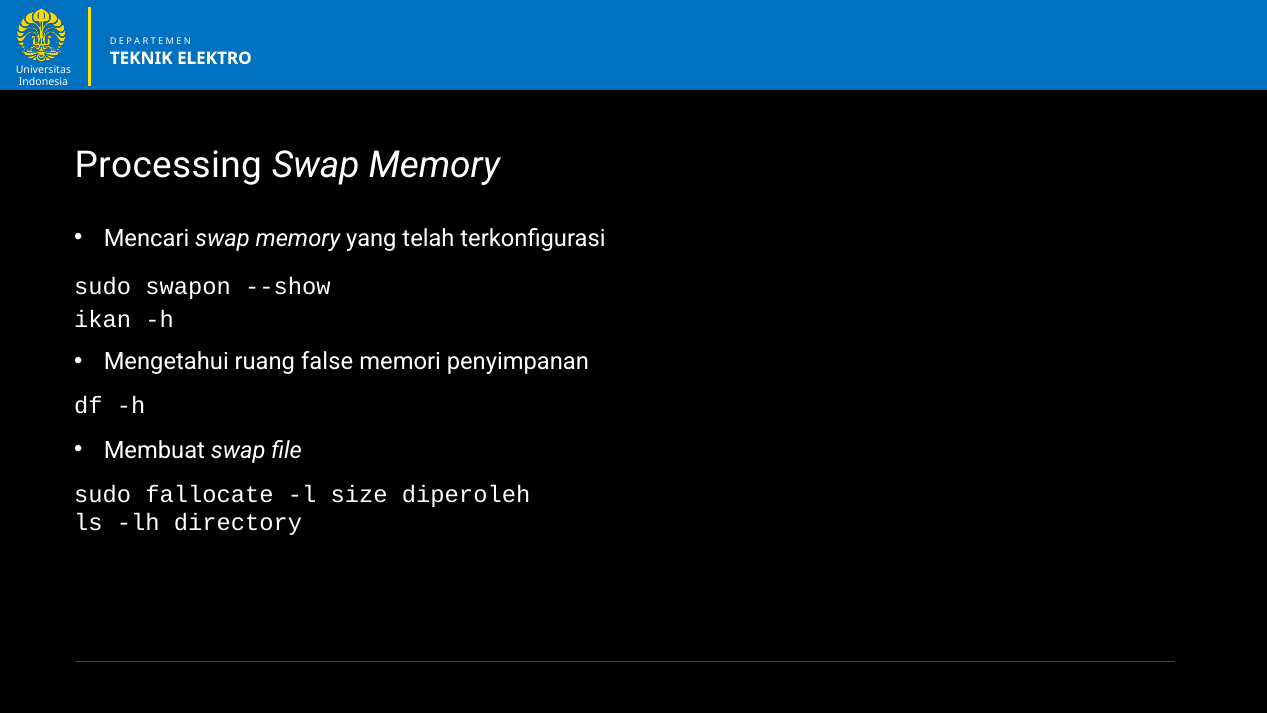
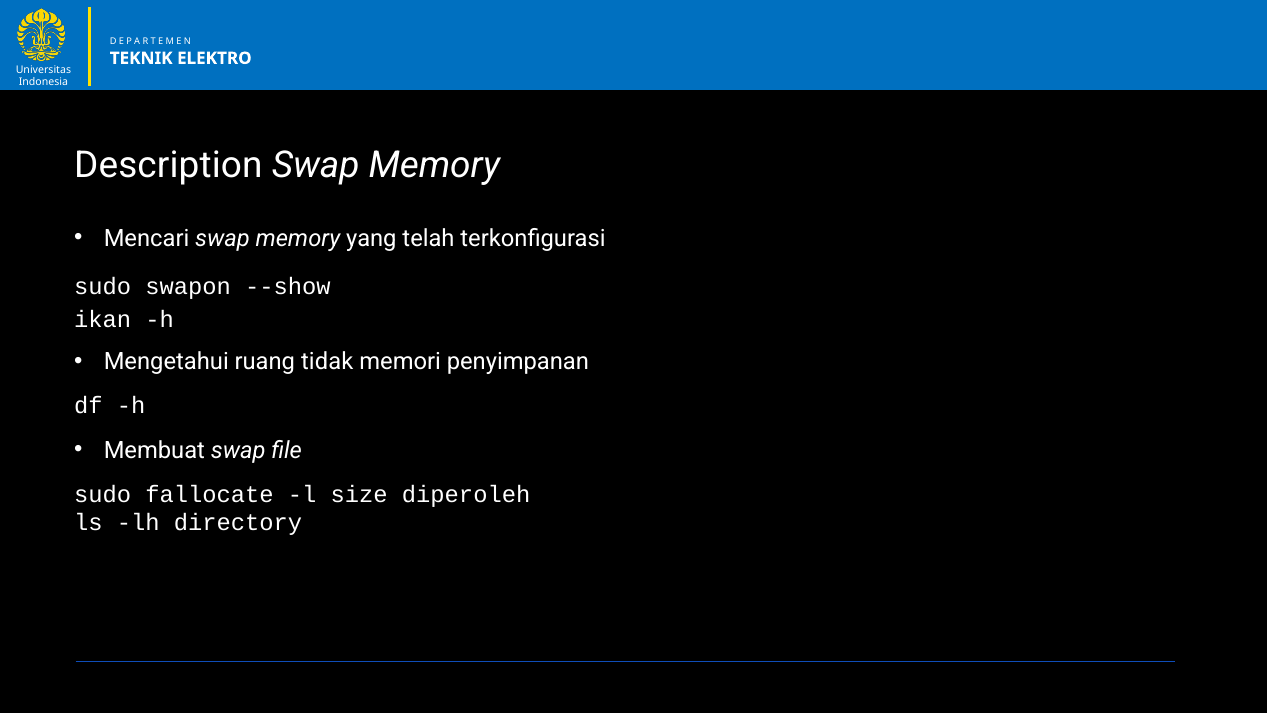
Processing: Processing -> Description
false: false -> tidak
